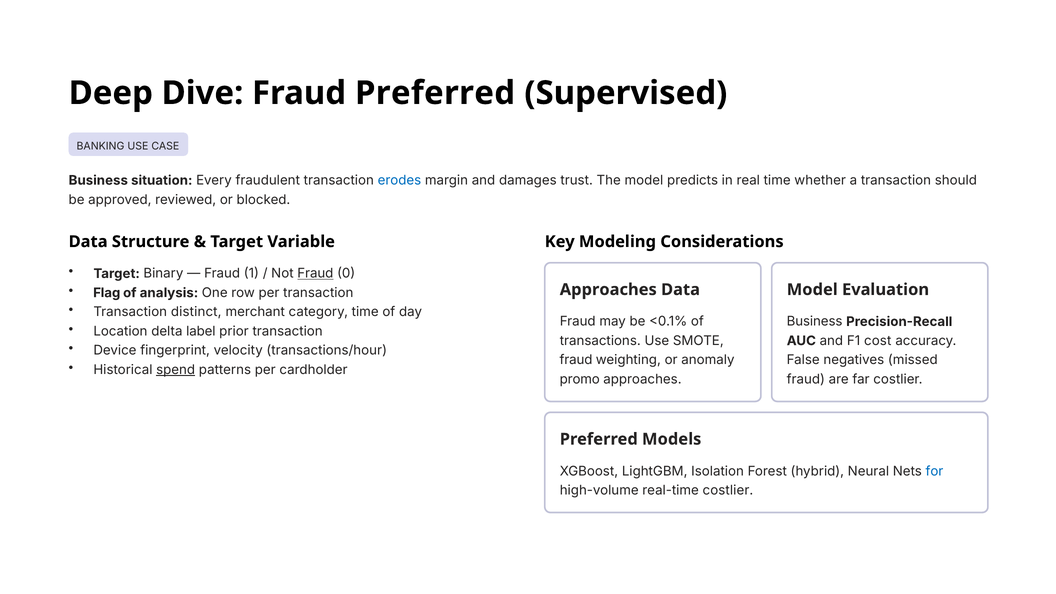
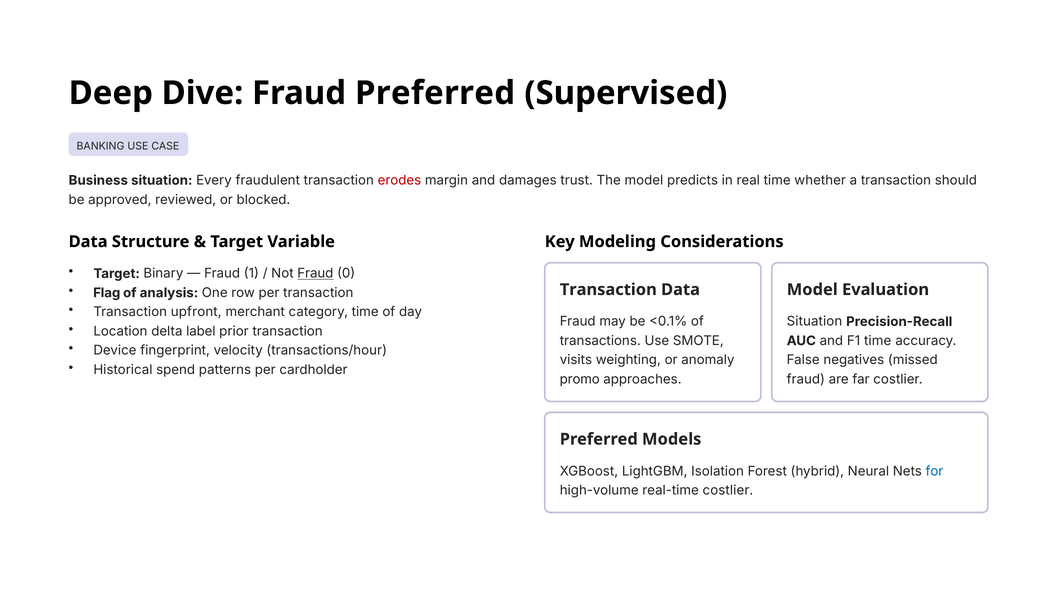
erodes colour: blue -> red
Approaches at (608, 290): Approaches -> Transaction
distinct: distinct -> upfront
Business at (815, 322): Business -> Situation
F1 cost: cost -> time
fraud at (576, 360): fraud -> visits
spend underline: present -> none
